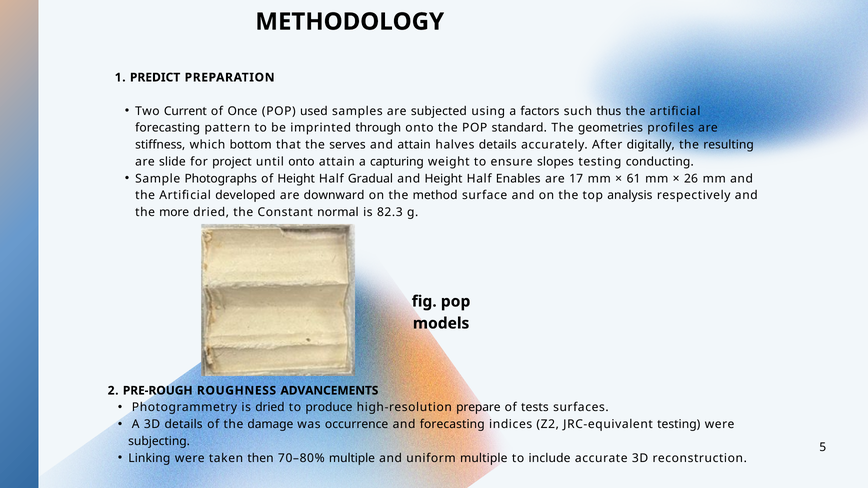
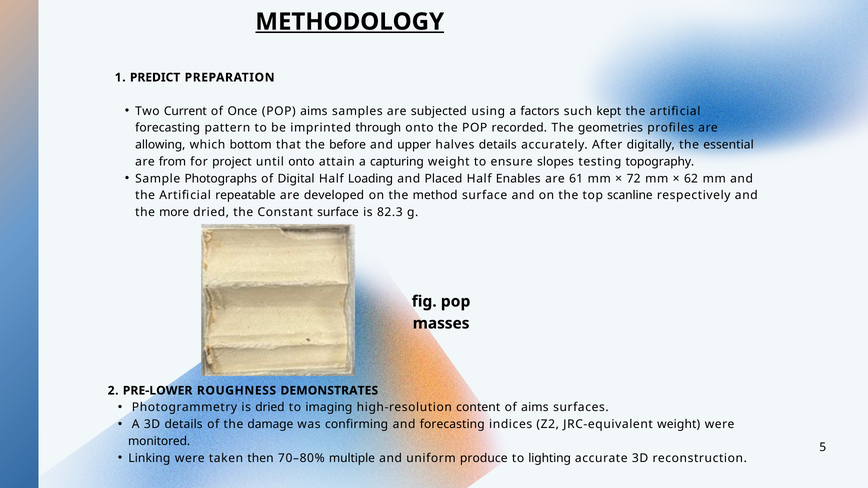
METHODOLOGY underline: none -> present
POP used: used -> aims
thus: thus -> kept
standard: standard -> recorded
stiffness: stiffness -> allowing
serves: serves -> before
and attain: attain -> upper
resulting: resulting -> essential
slide: slide -> from
conducting: conducting -> topography
of Height: Height -> Digital
Gradual: Gradual -> Loading
and Height: Height -> Placed
17: 17 -> 61
61: 61 -> 72
26: 26 -> 62
developed: developed -> repeatable
downward: downward -> developed
analysis: analysis -> scanline
Constant normal: normal -> surface
models: models -> masses
PRE-ROUGH: PRE-ROUGH -> PRE-LOWER
ADVANCEMENTS: ADVANCEMENTS -> DEMONSTRATES
produce: produce -> imaging
prepare: prepare -> content
of tests: tests -> aims
occurrence: occurrence -> confirming
JRC-equivalent testing: testing -> weight
subjecting: subjecting -> monitored
uniform multiple: multiple -> produce
include: include -> lighting
